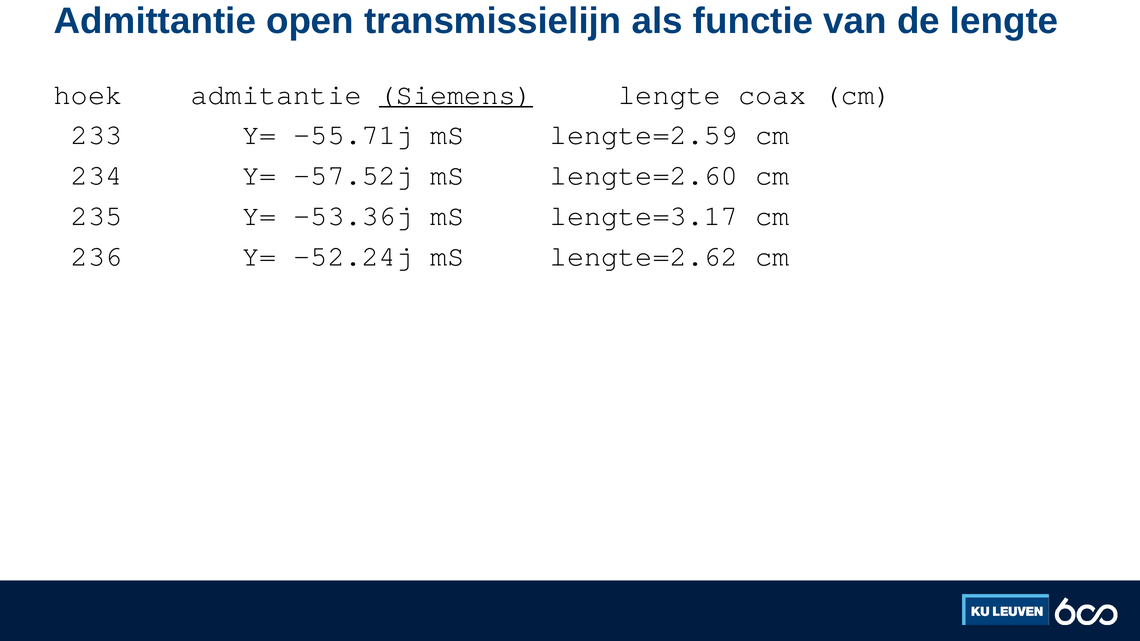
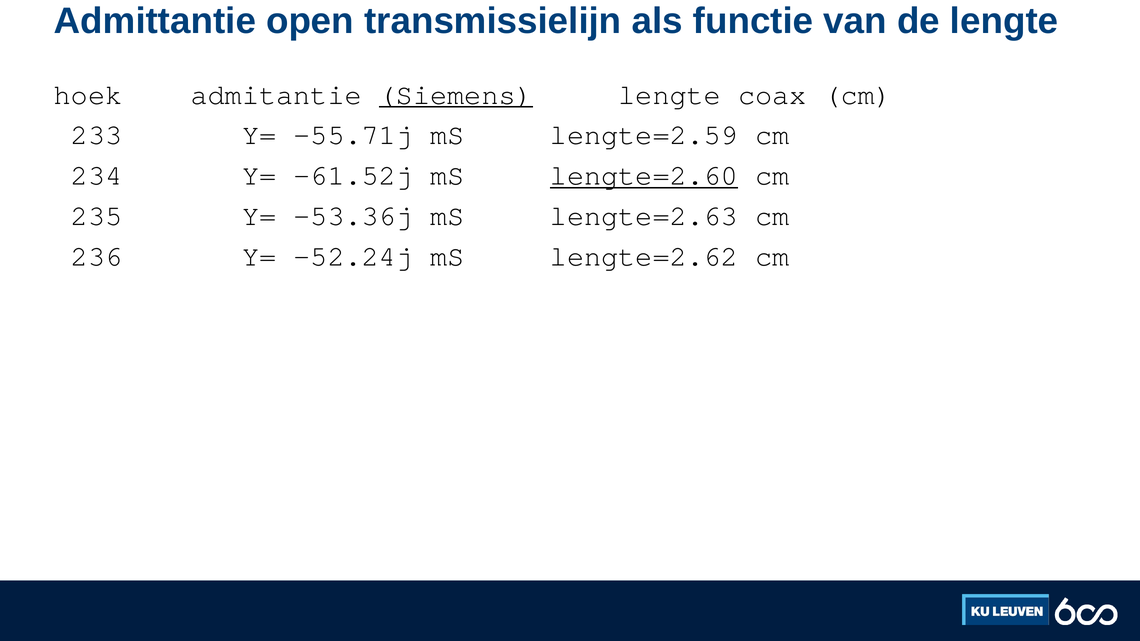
-57.52j: -57.52j -> -61.52j
lengte=2.60 underline: none -> present
lengte=3.17: lengte=3.17 -> lengte=2.63
